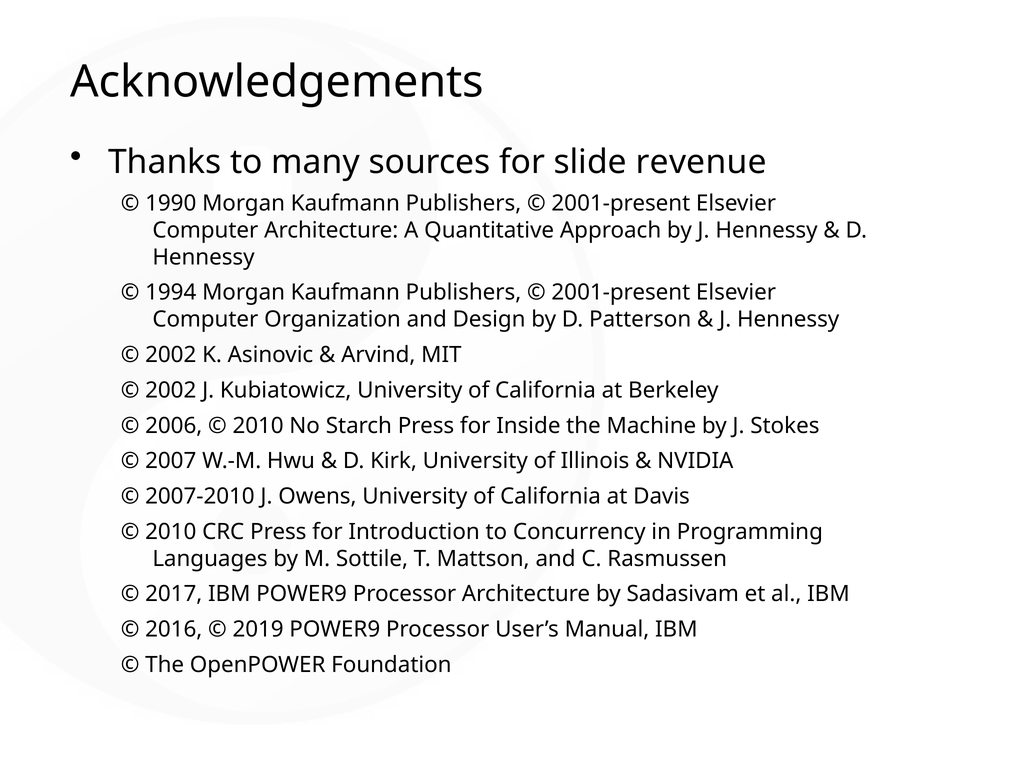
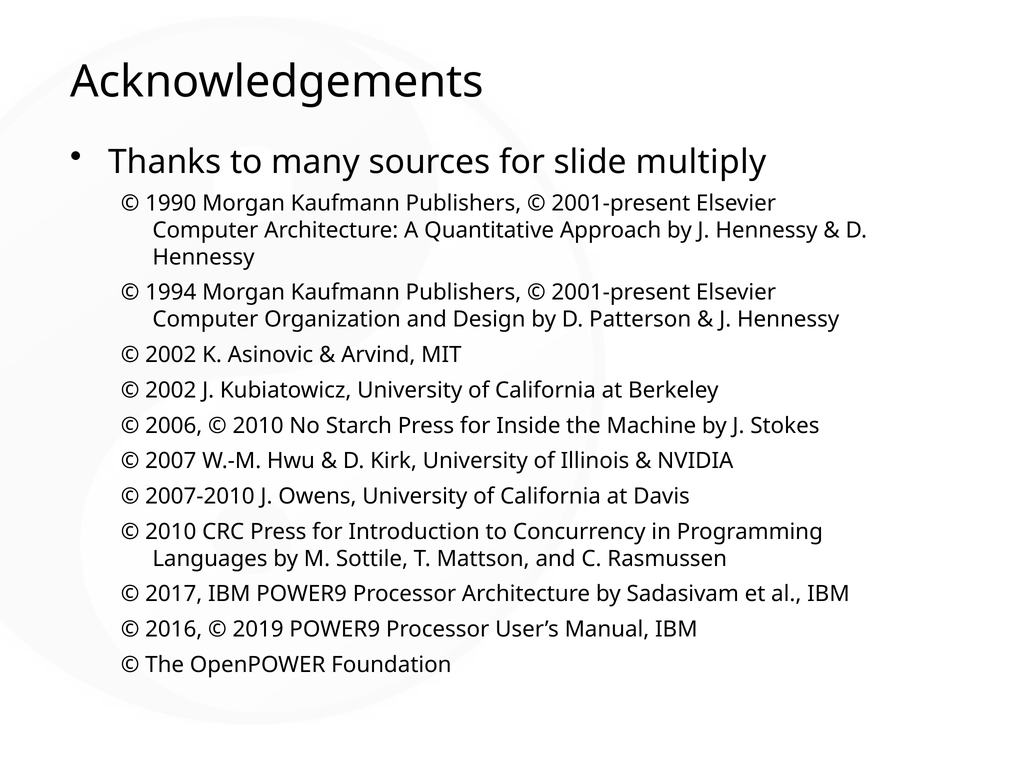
revenue: revenue -> multiply
